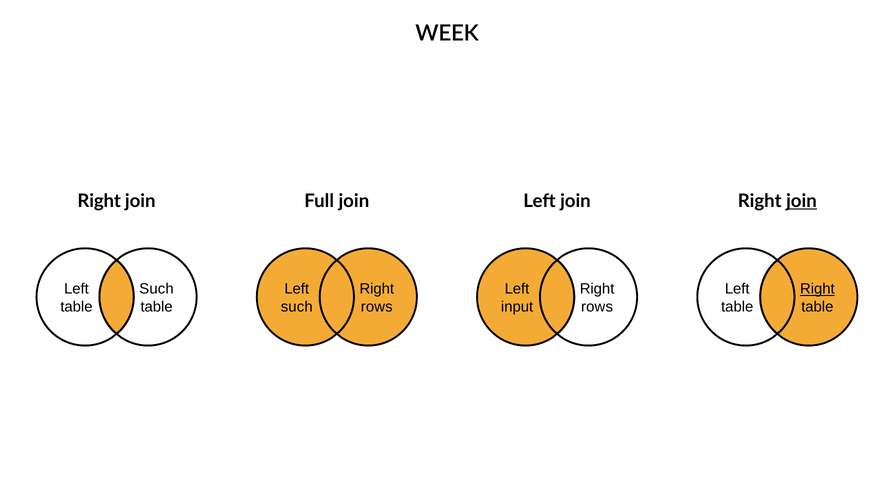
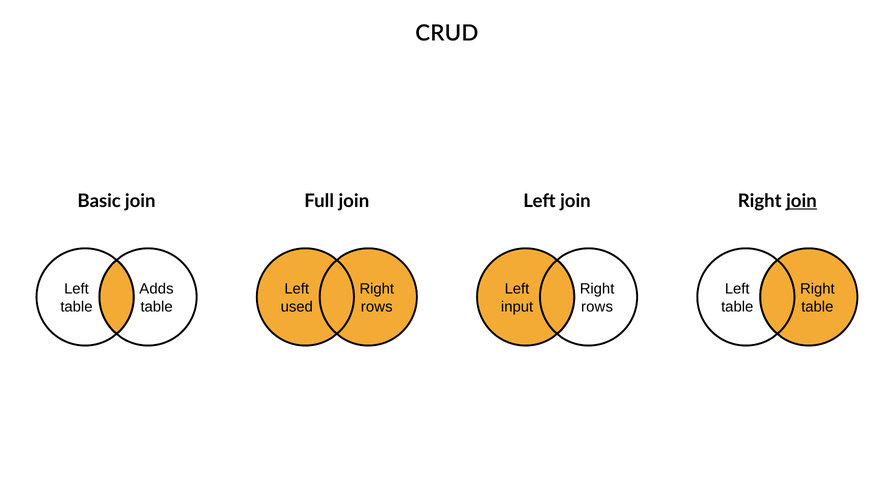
WEEK: WEEK -> CRUD
Right at (99, 201): Right -> Basic
Such at (157, 289): Such -> Adds
Right at (817, 289) underline: present -> none
such at (297, 307): such -> used
